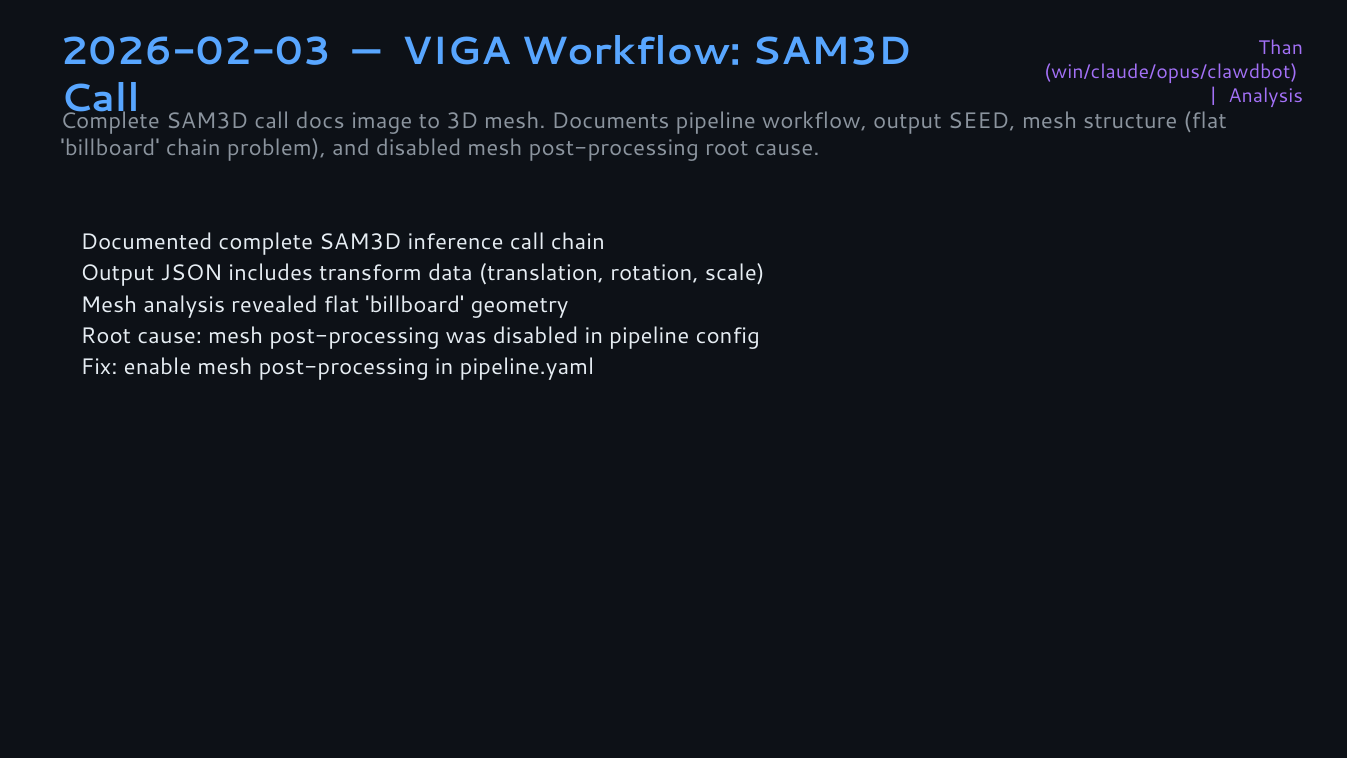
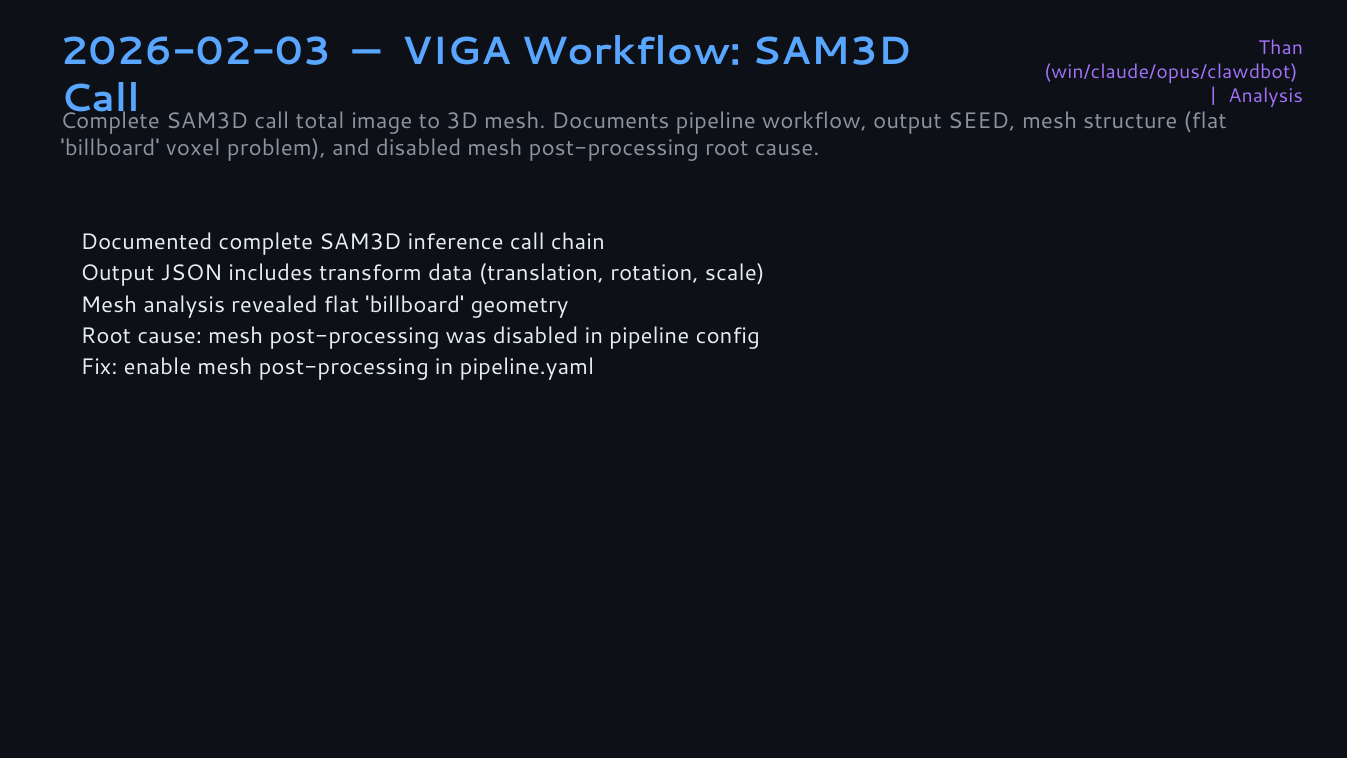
docs: docs -> total
billboard chain: chain -> voxel
